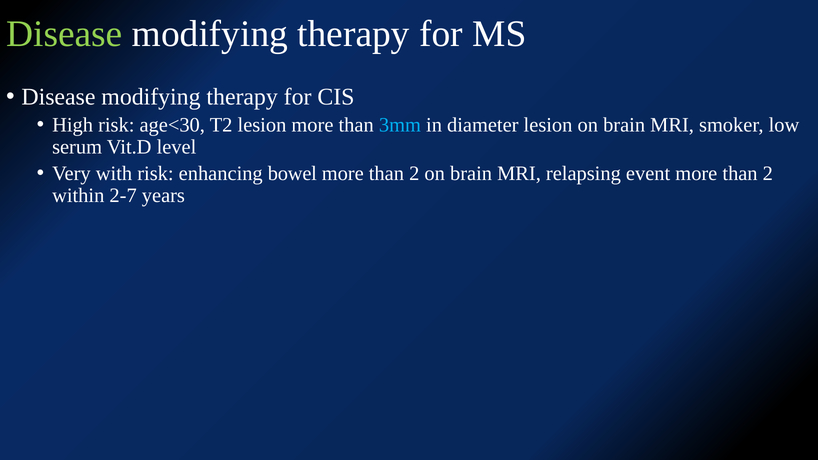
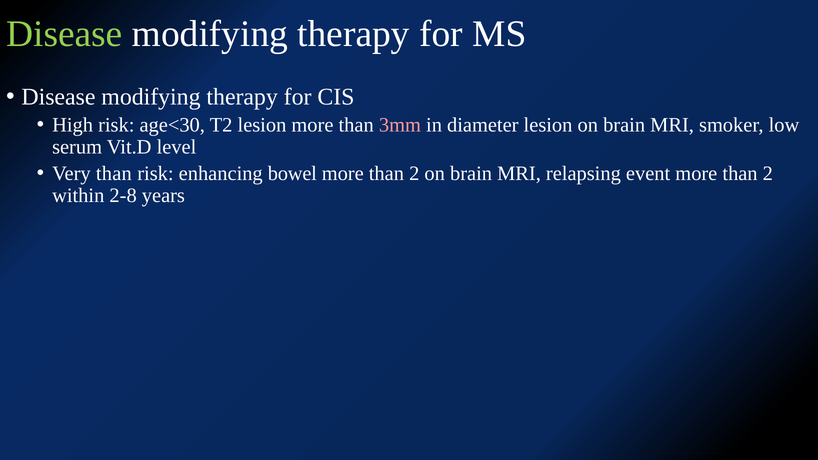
3mm colour: light blue -> pink
Very with: with -> than
2-7: 2-7 -> 2-8
